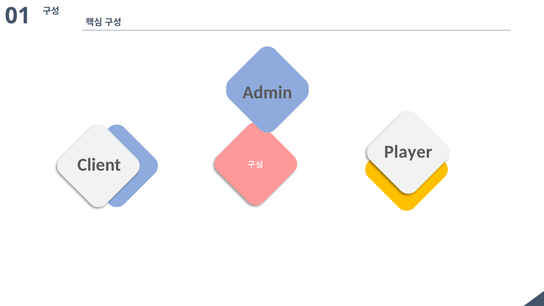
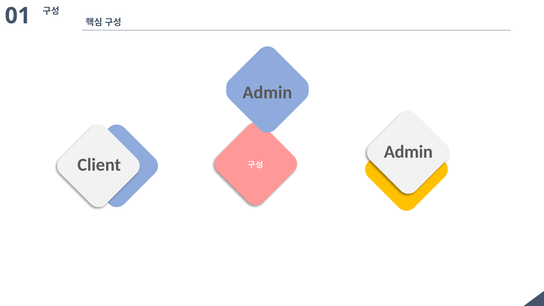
Player at (408, 152): Player -> Admin
